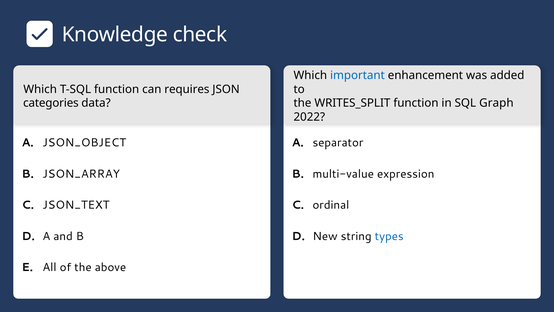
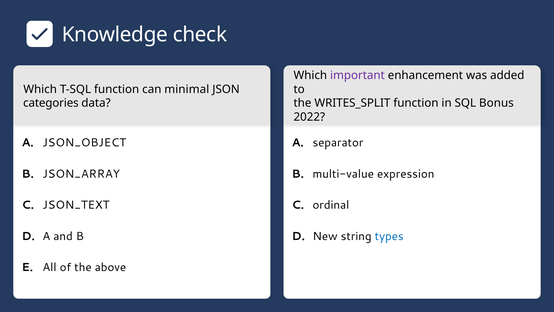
important colour: blue -> purple
requires: requires -> minimal
Graph: Graph -> Bonus
